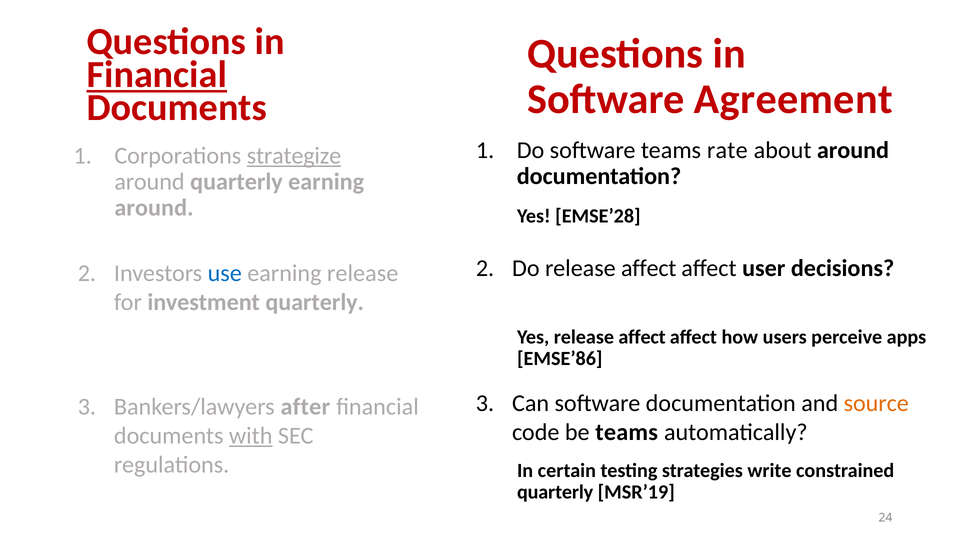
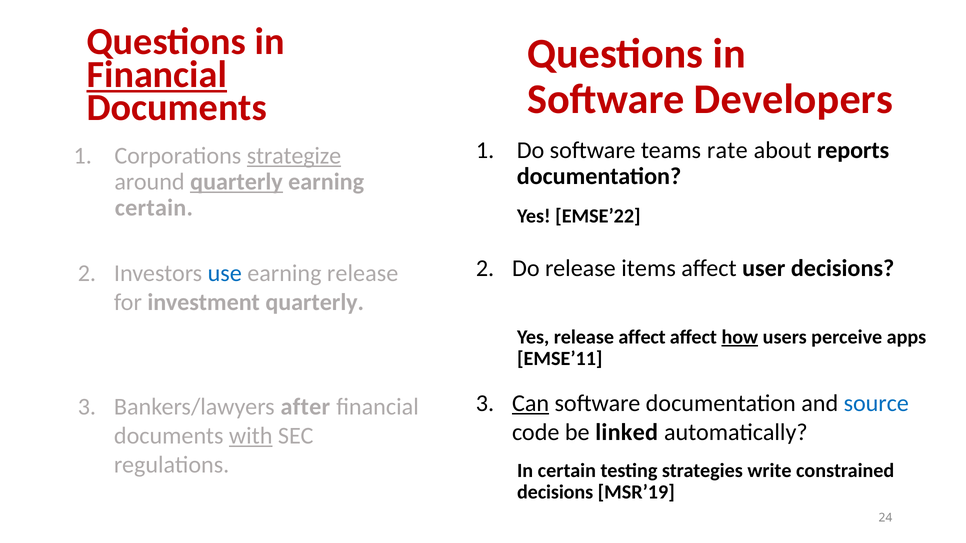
Agreement: Agreement -> Developers
about around: around -> reports
quarterly at (237, 182) underline: none -> present
around at (154, 208): around -> certain
EMSE’28: EMSE’28 -> EMSE’22
Do release affect: affect -> items
how underline: none -> present
EMSE’86: EMSE’86 -> EMSE’11
Can underline: none -> present
source colour: orange -> blue
be teams: teams -> linked
quarterly at (555, 492): quarterly -> decisions
